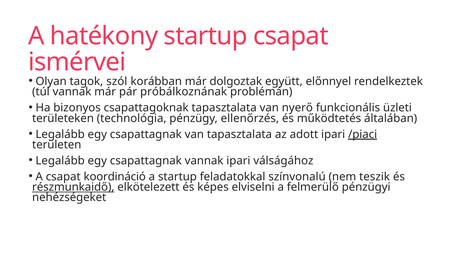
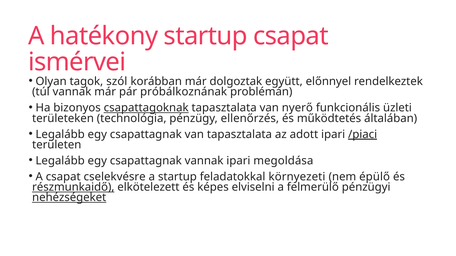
csapattagoknak underline: none -> present
válságához: válságához -> megoldása
koordináció: koordináció -> cselekvésre
színvonalú: színvonalú -> környezeti
teszik: teszik -> épülő
nehézségeket underline: none -> present
